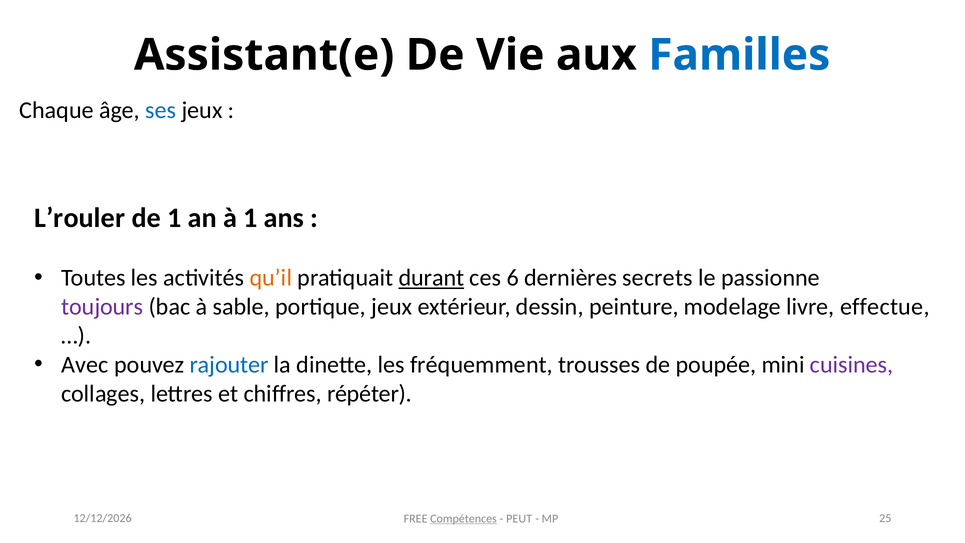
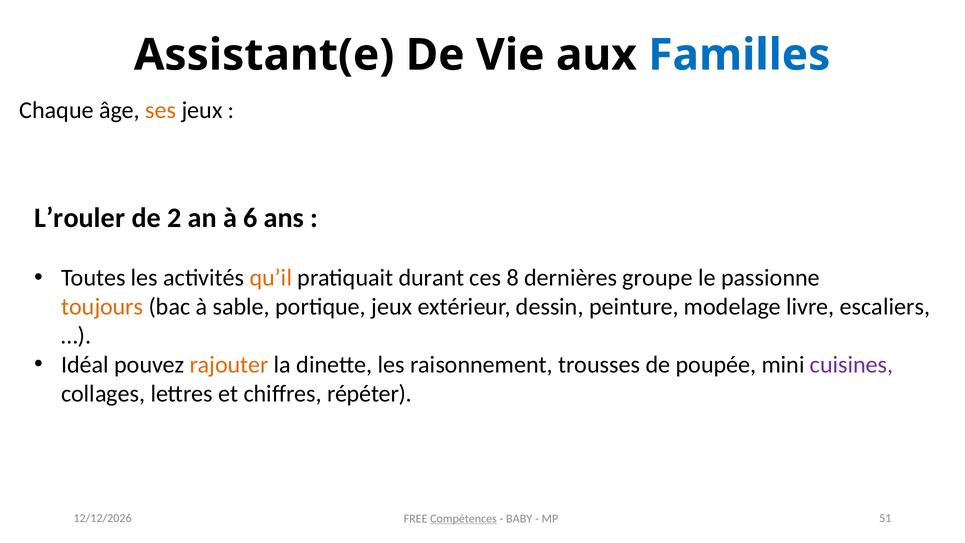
ses colour: blue -> orange
de 1: 1 -> 2
à 1: 1 -> 6
durant underline: present -> none
6: 6 -> 8
secrets: secrets -> groupe
toujours colour: purple -> orange
effectue: effectue -> escaliers
Avec: Avec -> Idéal
rajouter colour: blue -> orange
fréquemment: fréquemment -> raisonnement
25: 25 -> 51
PEUT: PEUT -> BABY
